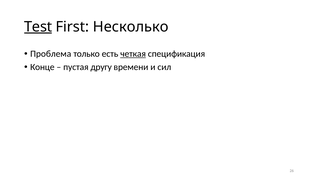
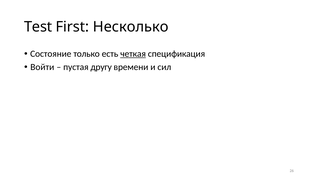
Test underline: present -> none
Проблема: Проблема -> Состояние
Конце: Конце -> Войти
